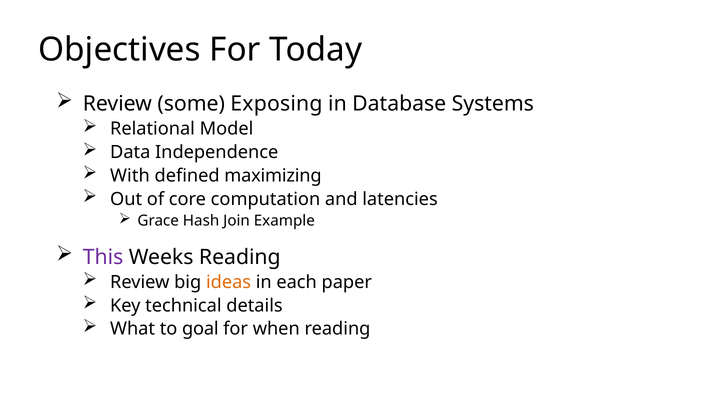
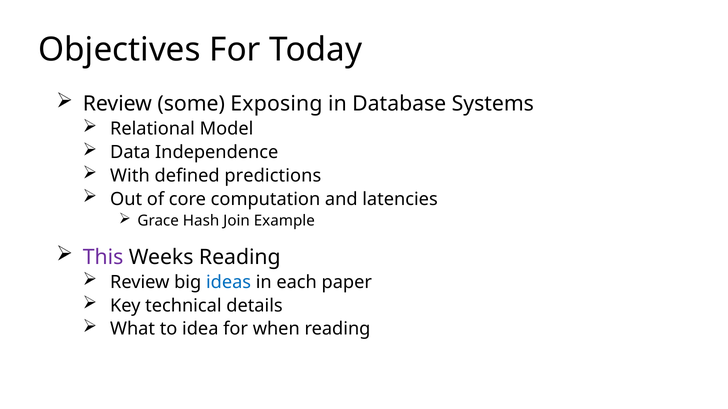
maximizing: maximizing -> predictions
ideas colour: orange -> blue
goal: goal -> idea
